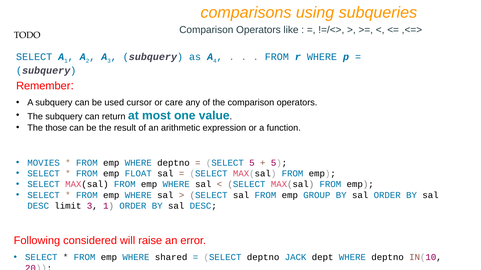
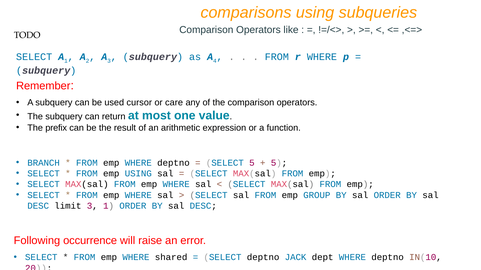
those: those -> prefix
MOVIES: MOVIES -> BRANCH
emp FLOAT: FLOAT -> USING
considered: considered -> occurrence
